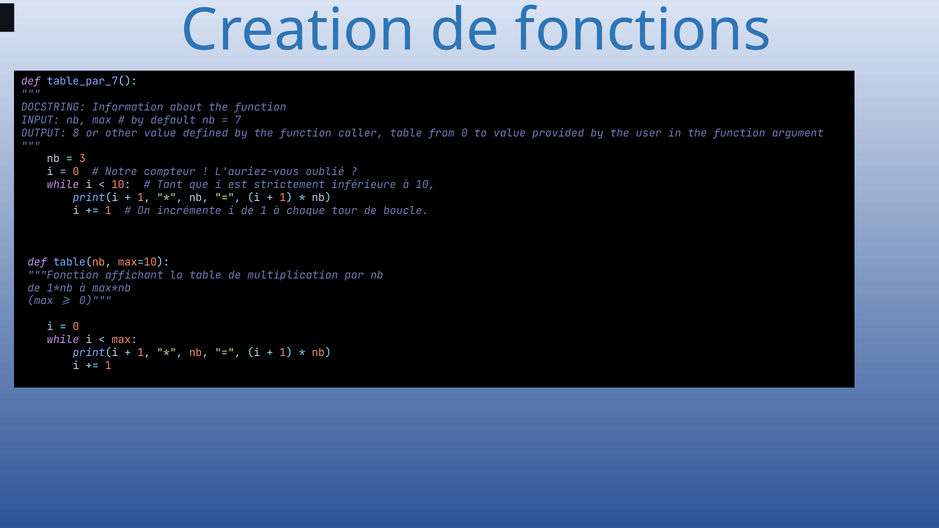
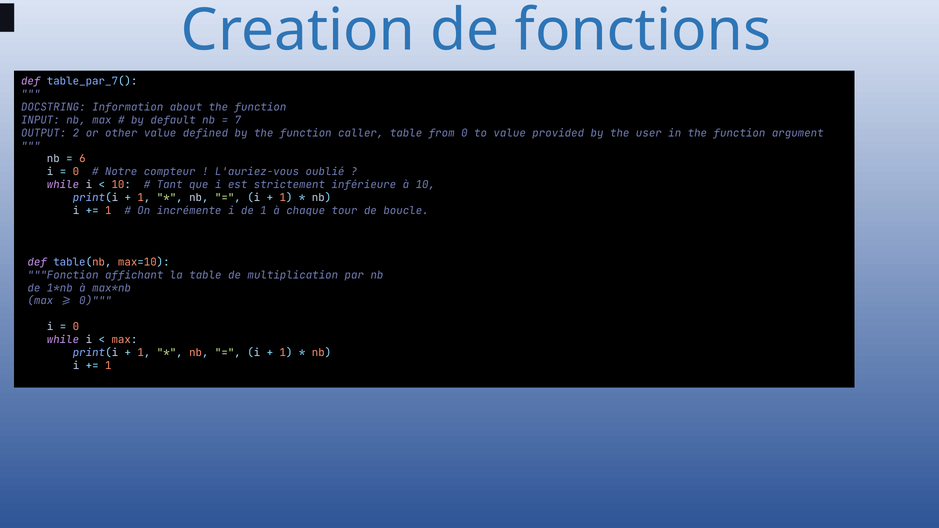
8: 8 -> 2
3: 3 -> 6
